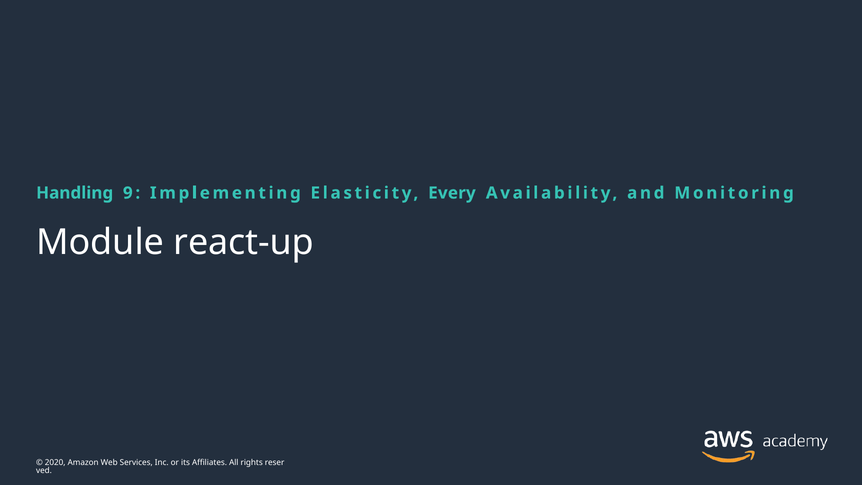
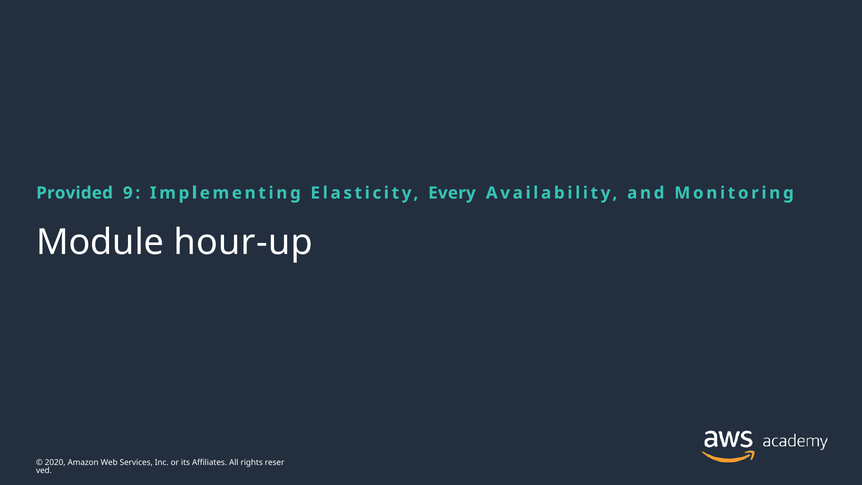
Handling: Handling -> Provided
react-up: react-up -> hour-up
